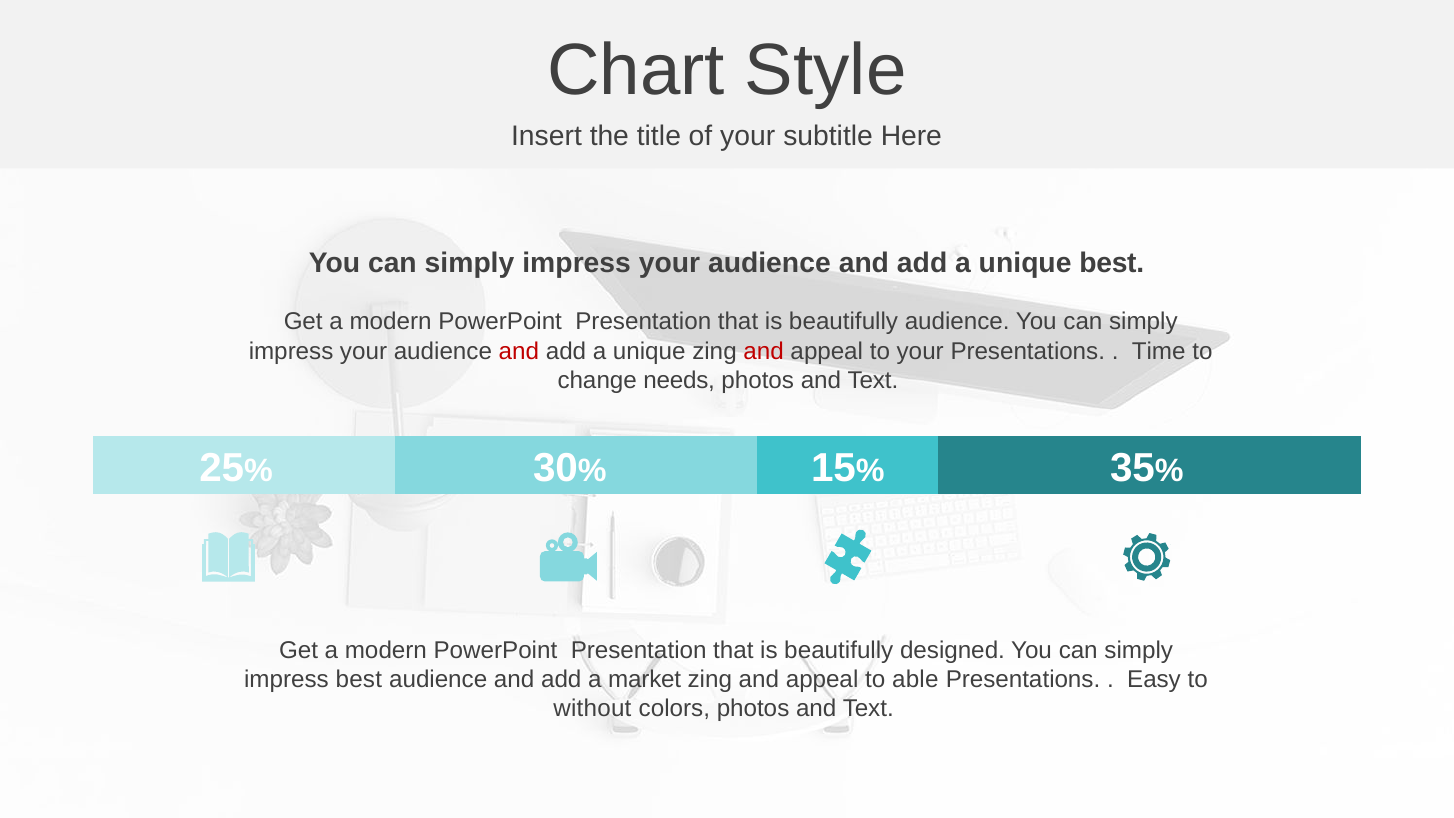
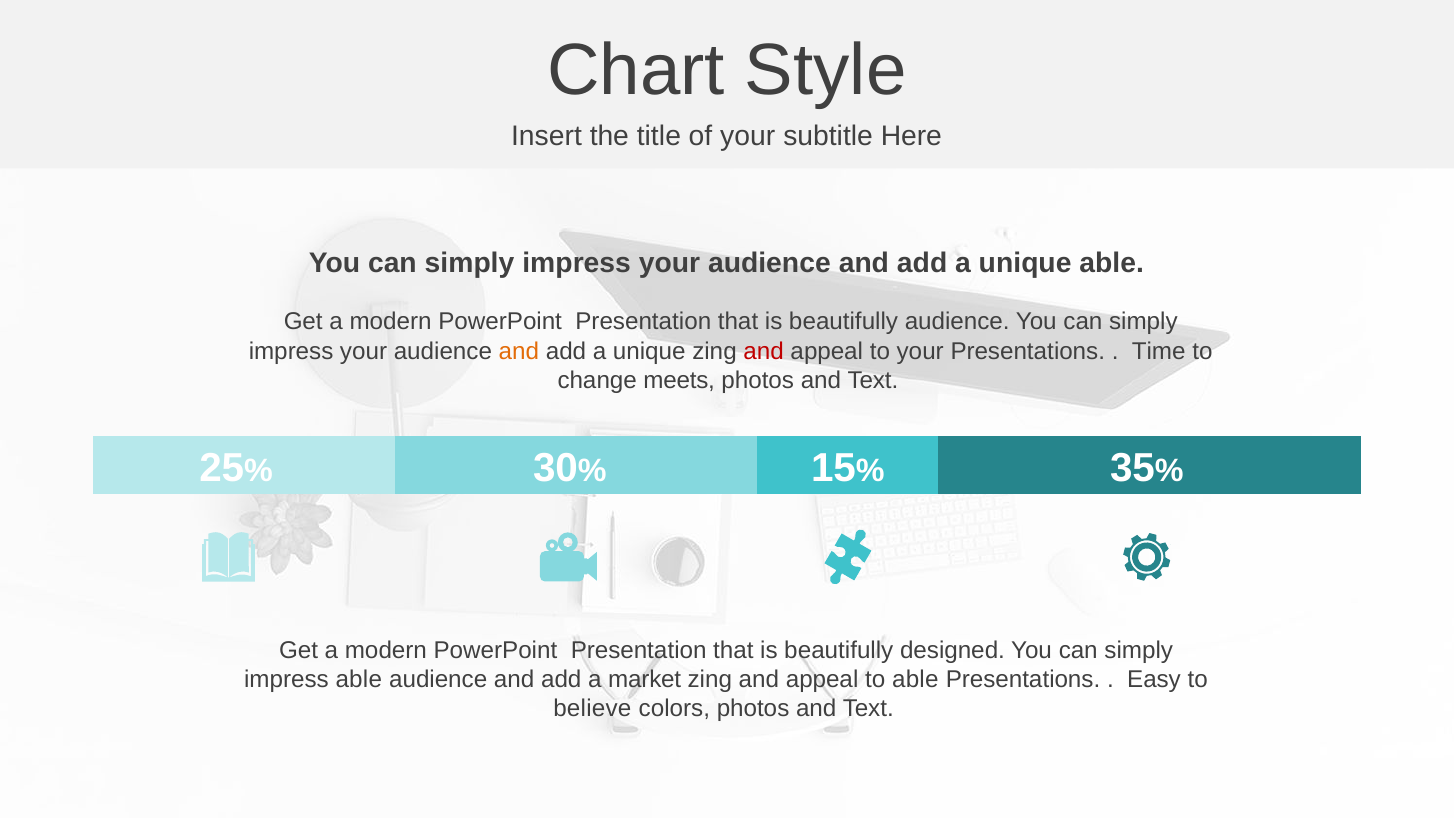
unique best: best -> able
and at (519, 351) colour: red -> orange
needs: needs -> meets
impress best: best -> able
without: without -> believe
